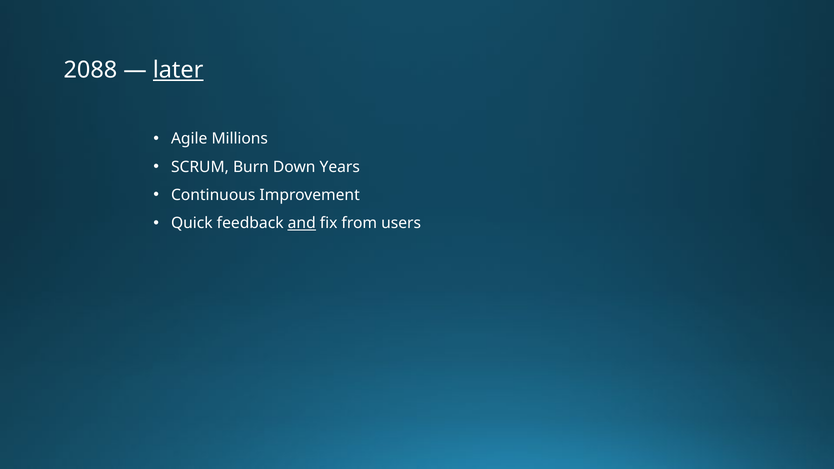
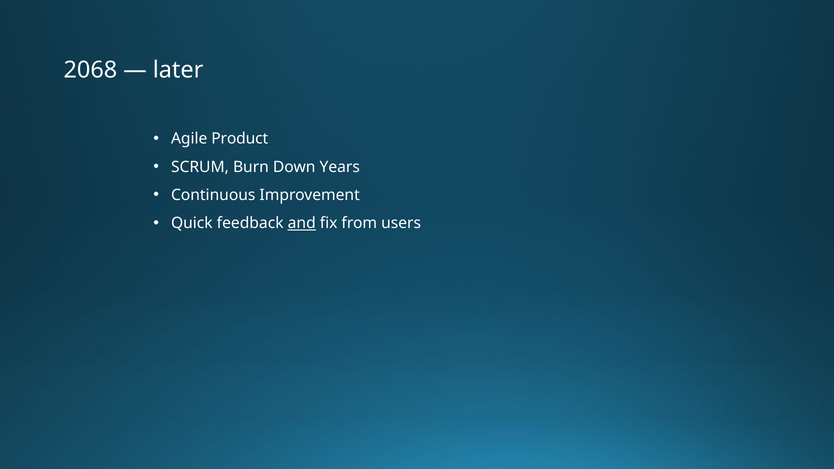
2088: 2088 -> 2068
later underline: present -> none
Millions: Millions -> Product
